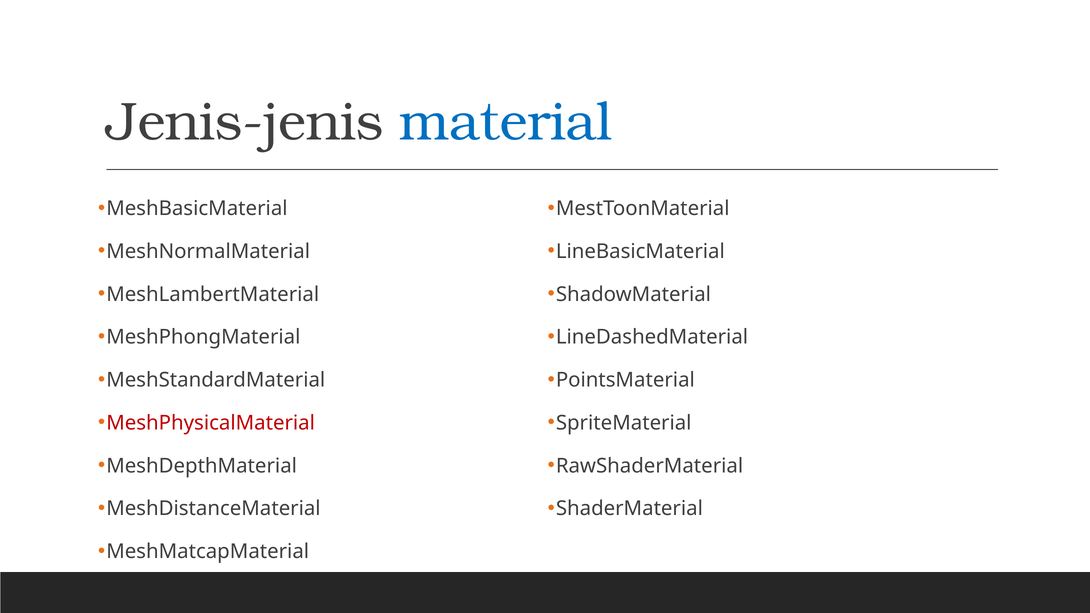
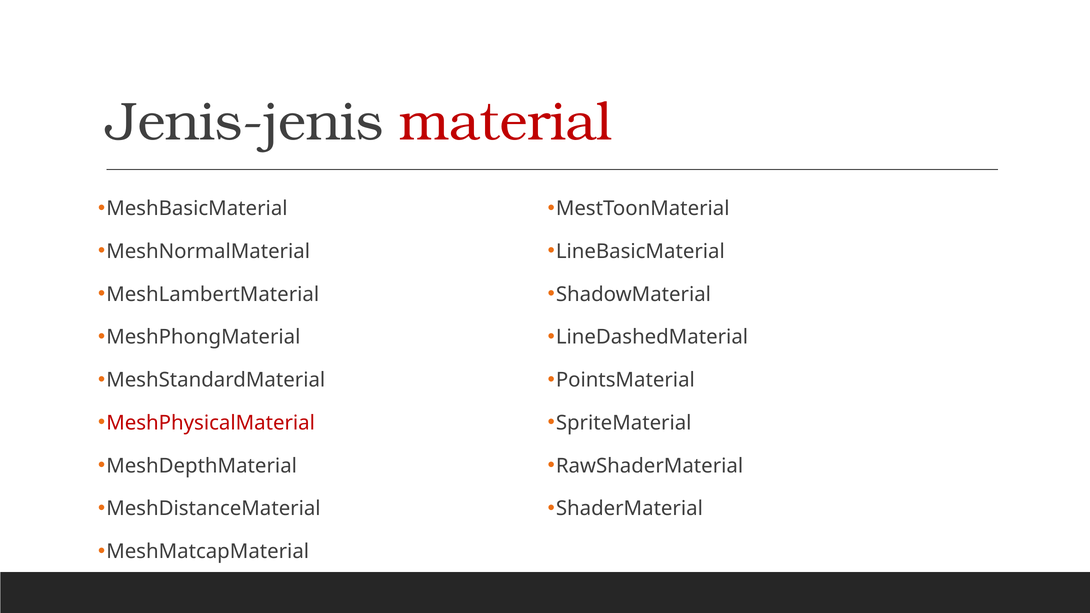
material colour: blue -> red
